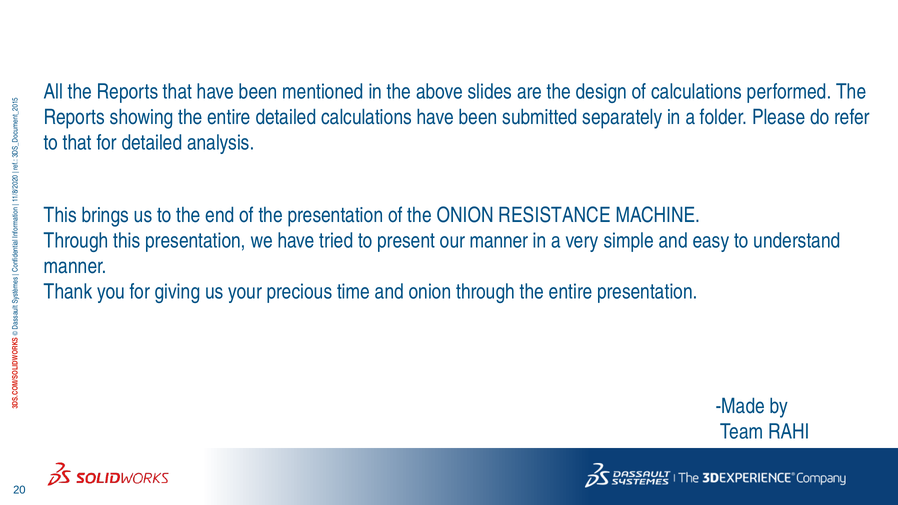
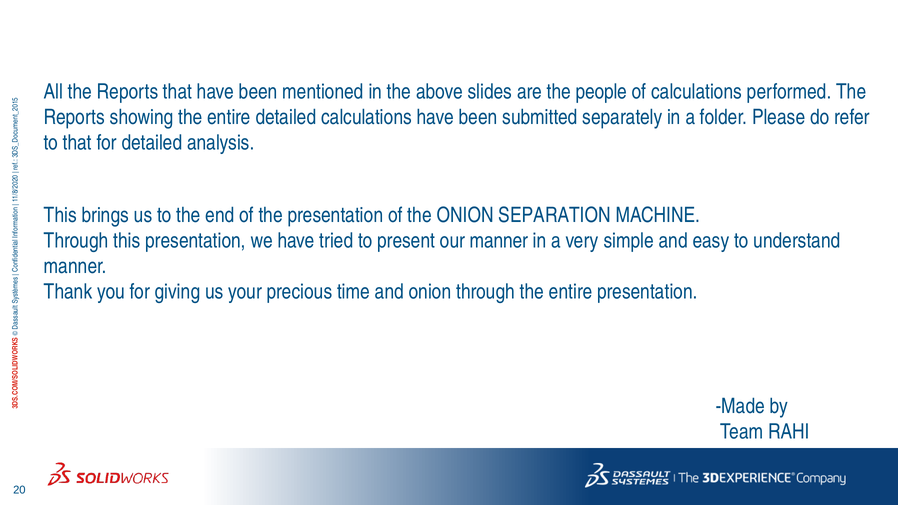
design: design -> people
RESISTANCE: RESISTANCE -> SEPARATION
